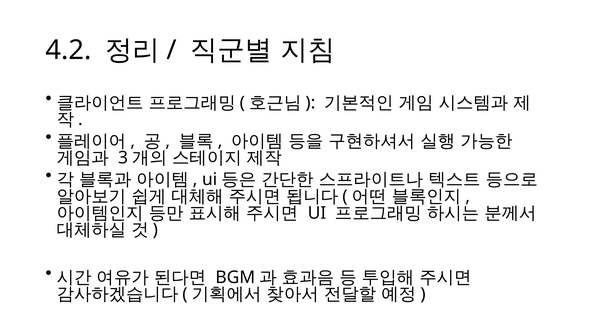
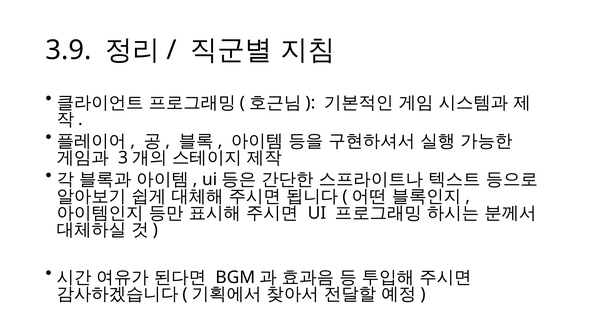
4.2: 4.2 -> 3.9
